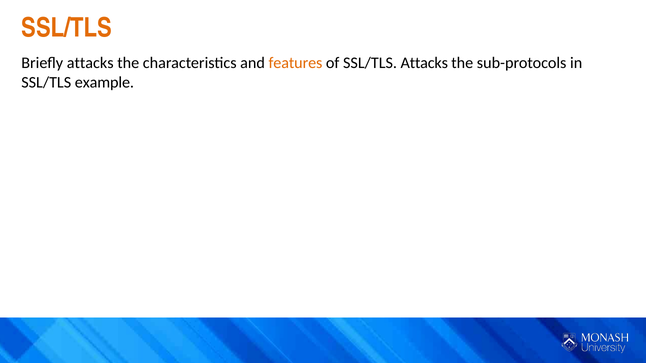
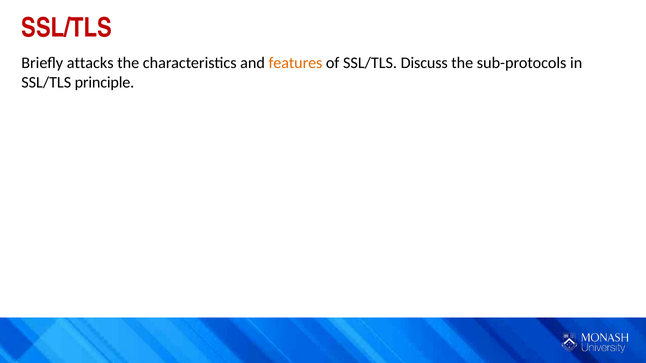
SSL/TLS at (67, 28) colour: orange -> red
SSL/TLS Attacks: Attacks -> Discuss
example: example -> principle
